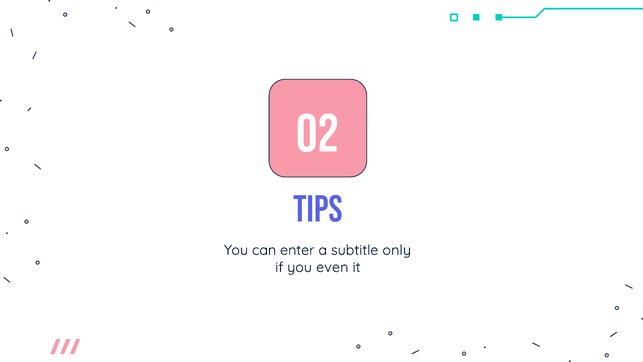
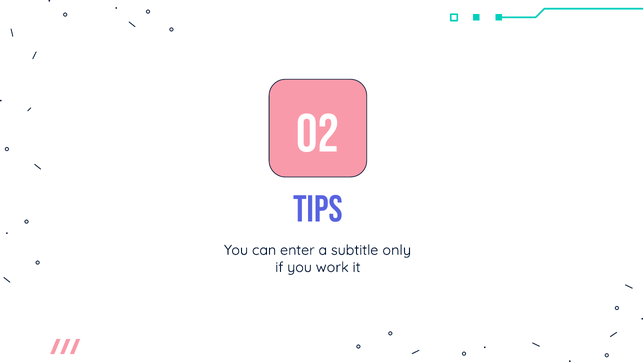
even: even -> work
